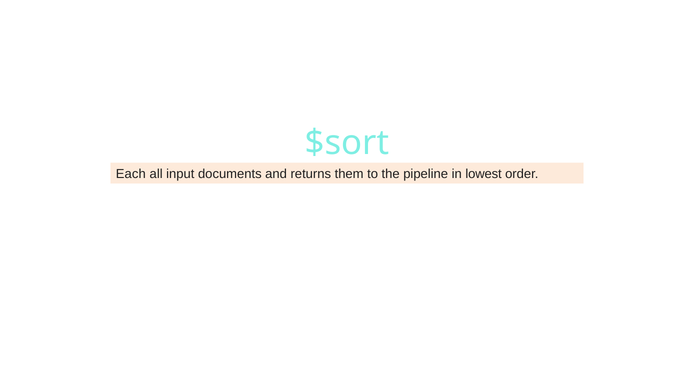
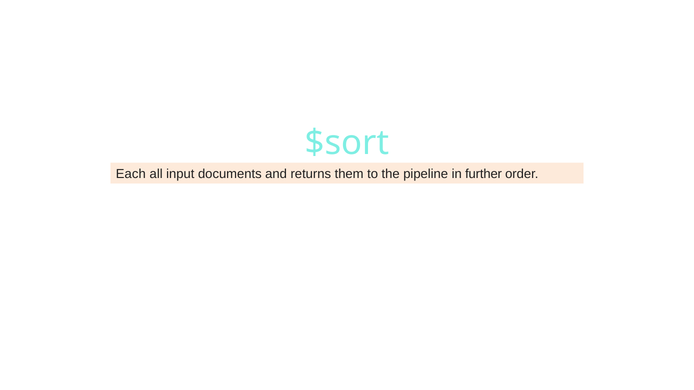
lowest: lowest -> further
